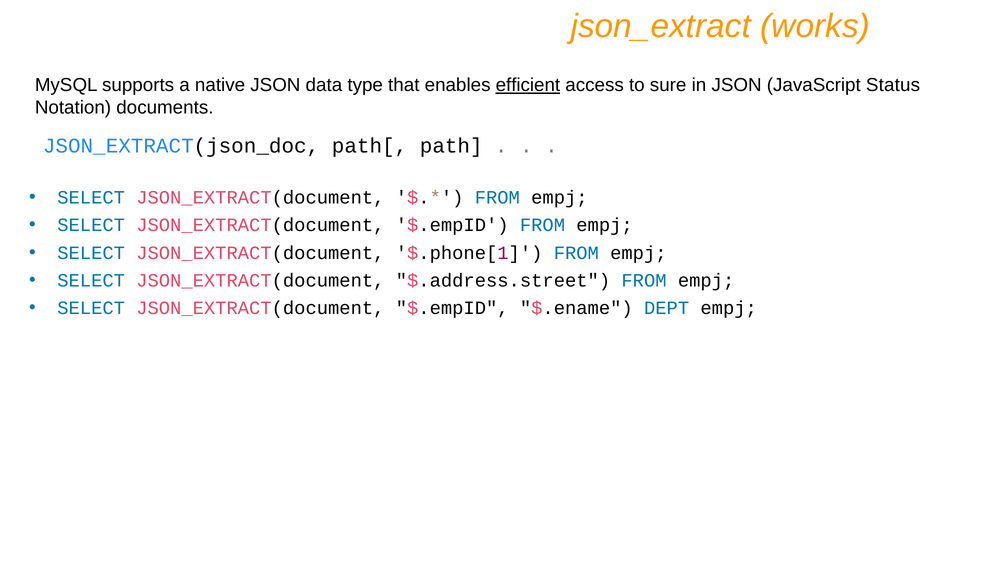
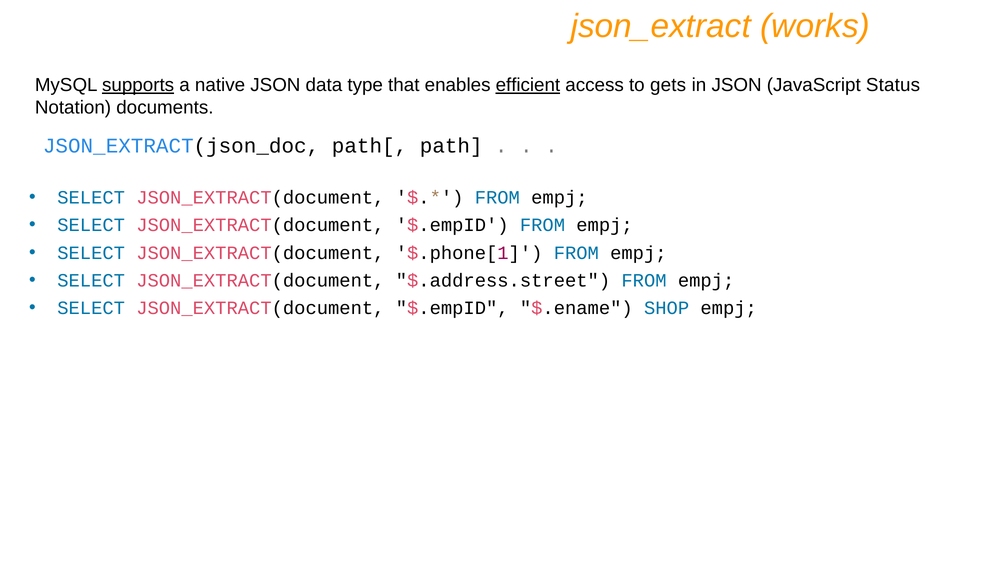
supports underline: none -> present
sure: sure -> gets
DEPT: DEPT -> SHOP
